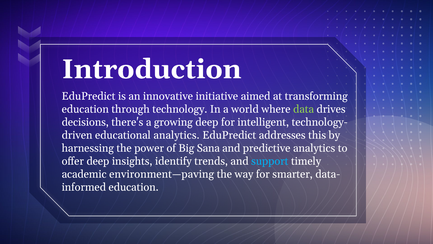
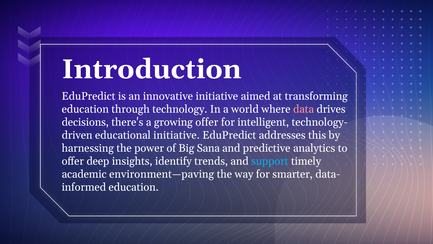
data colour: light green -> pink
growing deep: deep -> offer
educational analytics: analytics -> initiative
